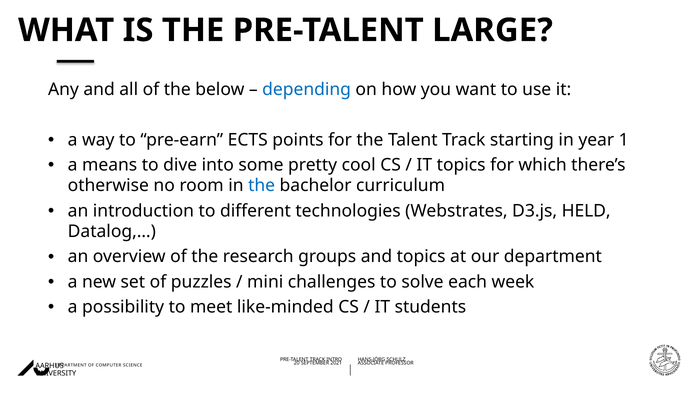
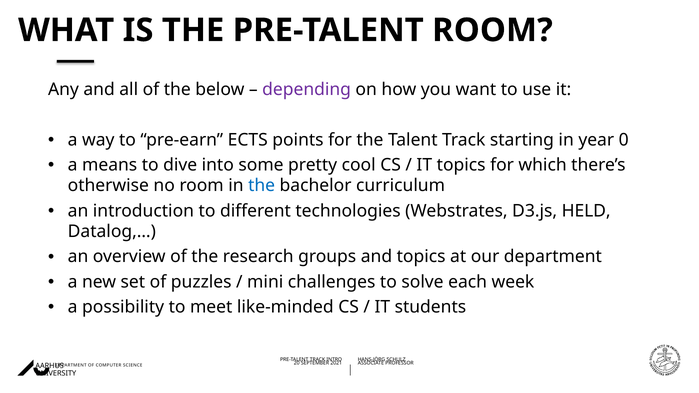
PRE-TALENT LARGE: LARGE -> ROOM
depending colour: blue -> purple
1: 1 -> 0
